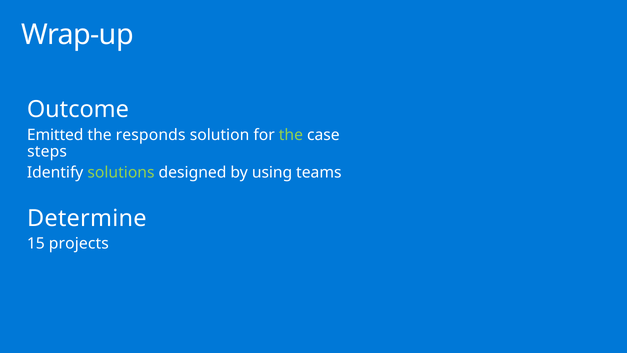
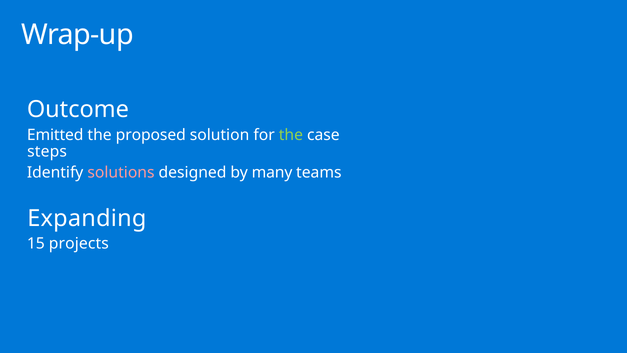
responds: responds -> proposed
solutions colour: light green -> pink
using: using -> many
Determine: Determine -> Expanding
